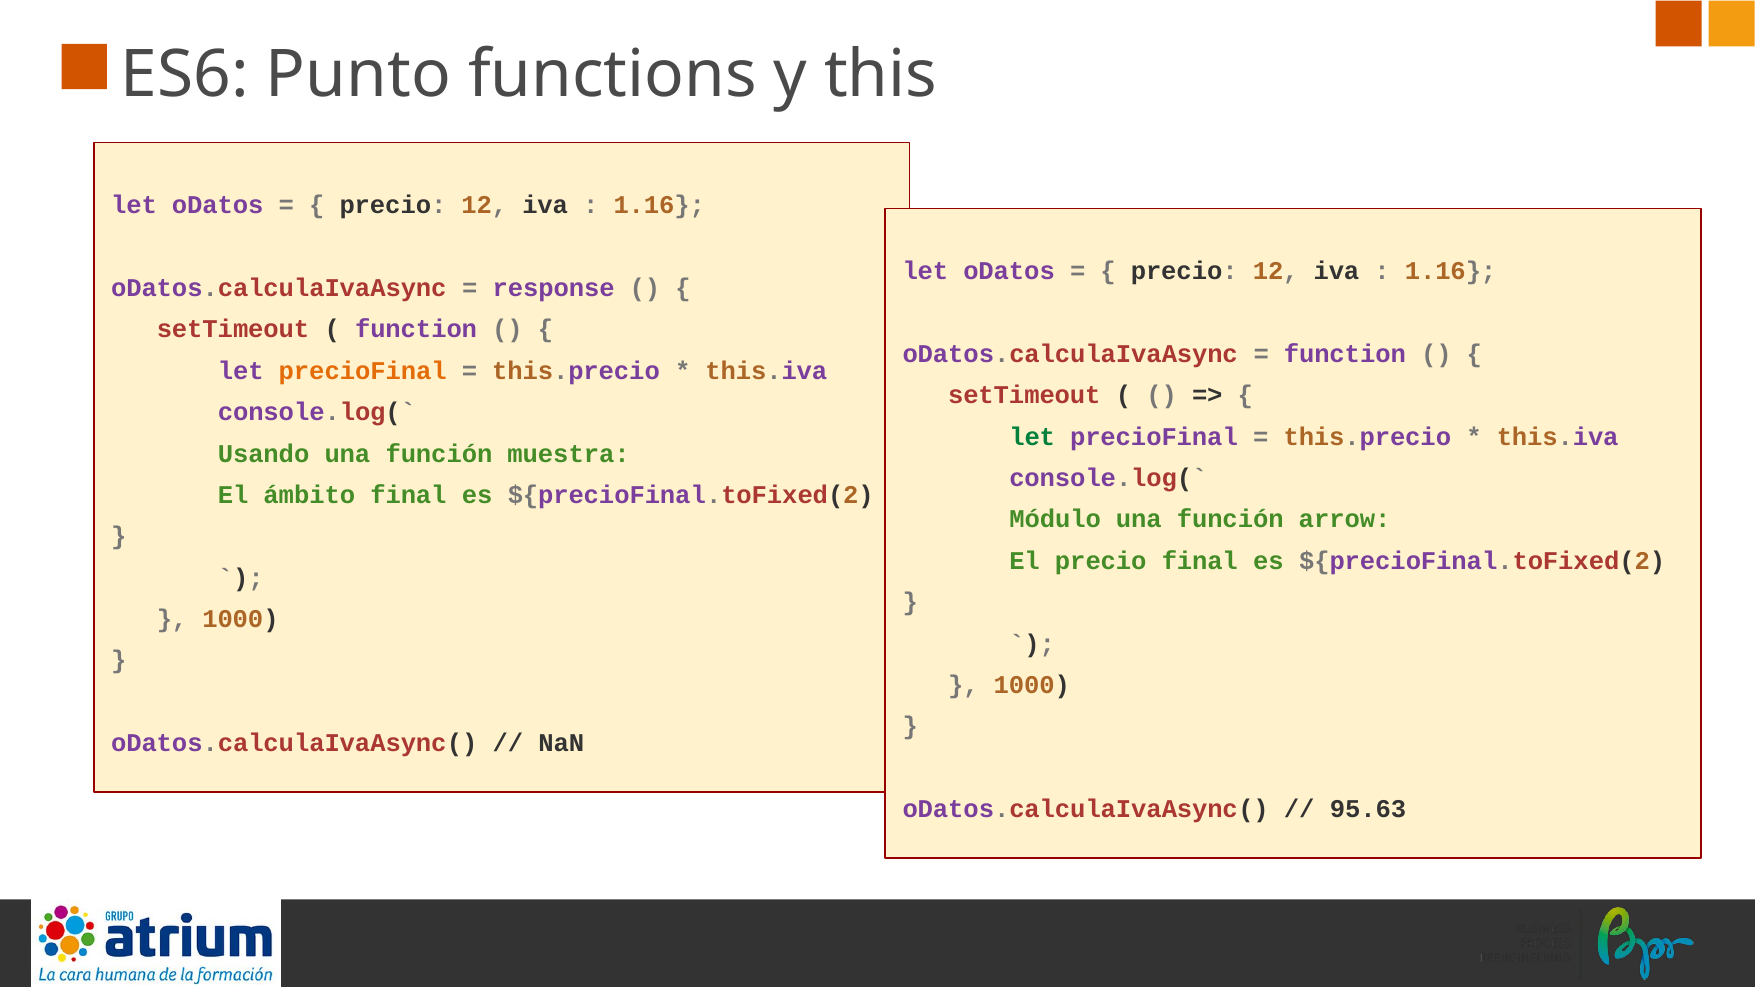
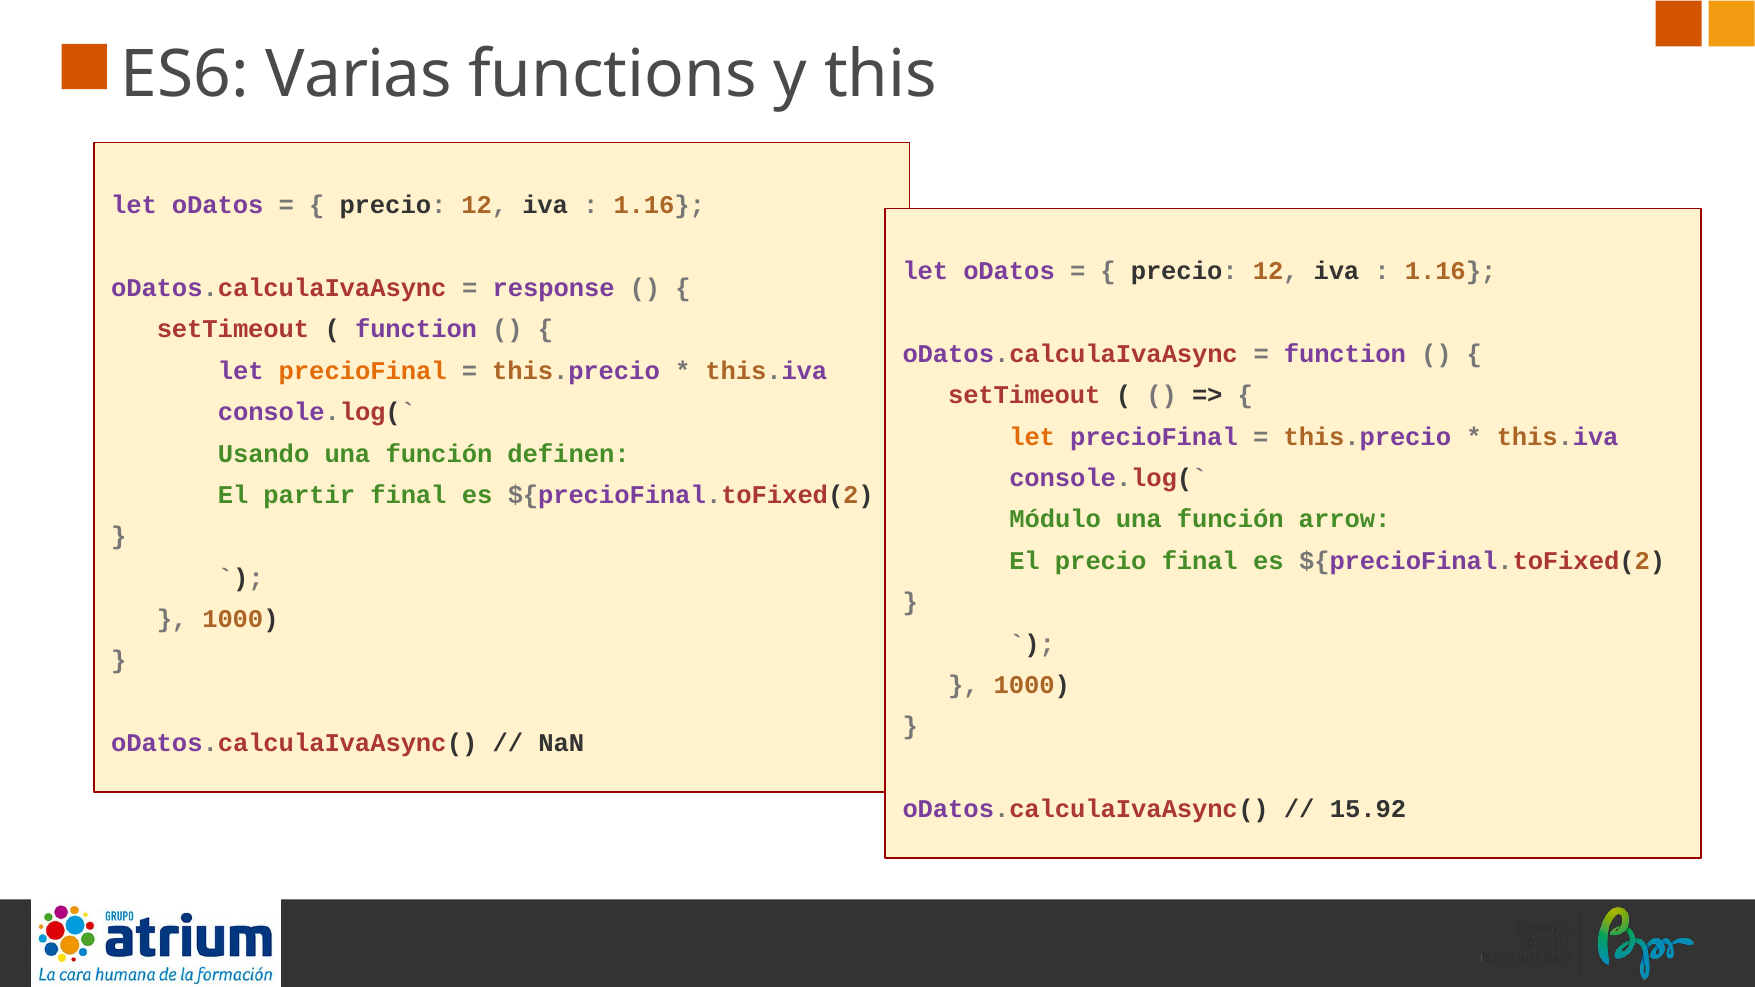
Punto: Punto -> Varias
let at (1032, 437) colour: green -> orange
muestra: muestra -> definen
ámbito: ámbito -> partir
95.63: 95.63 -> 15.92
